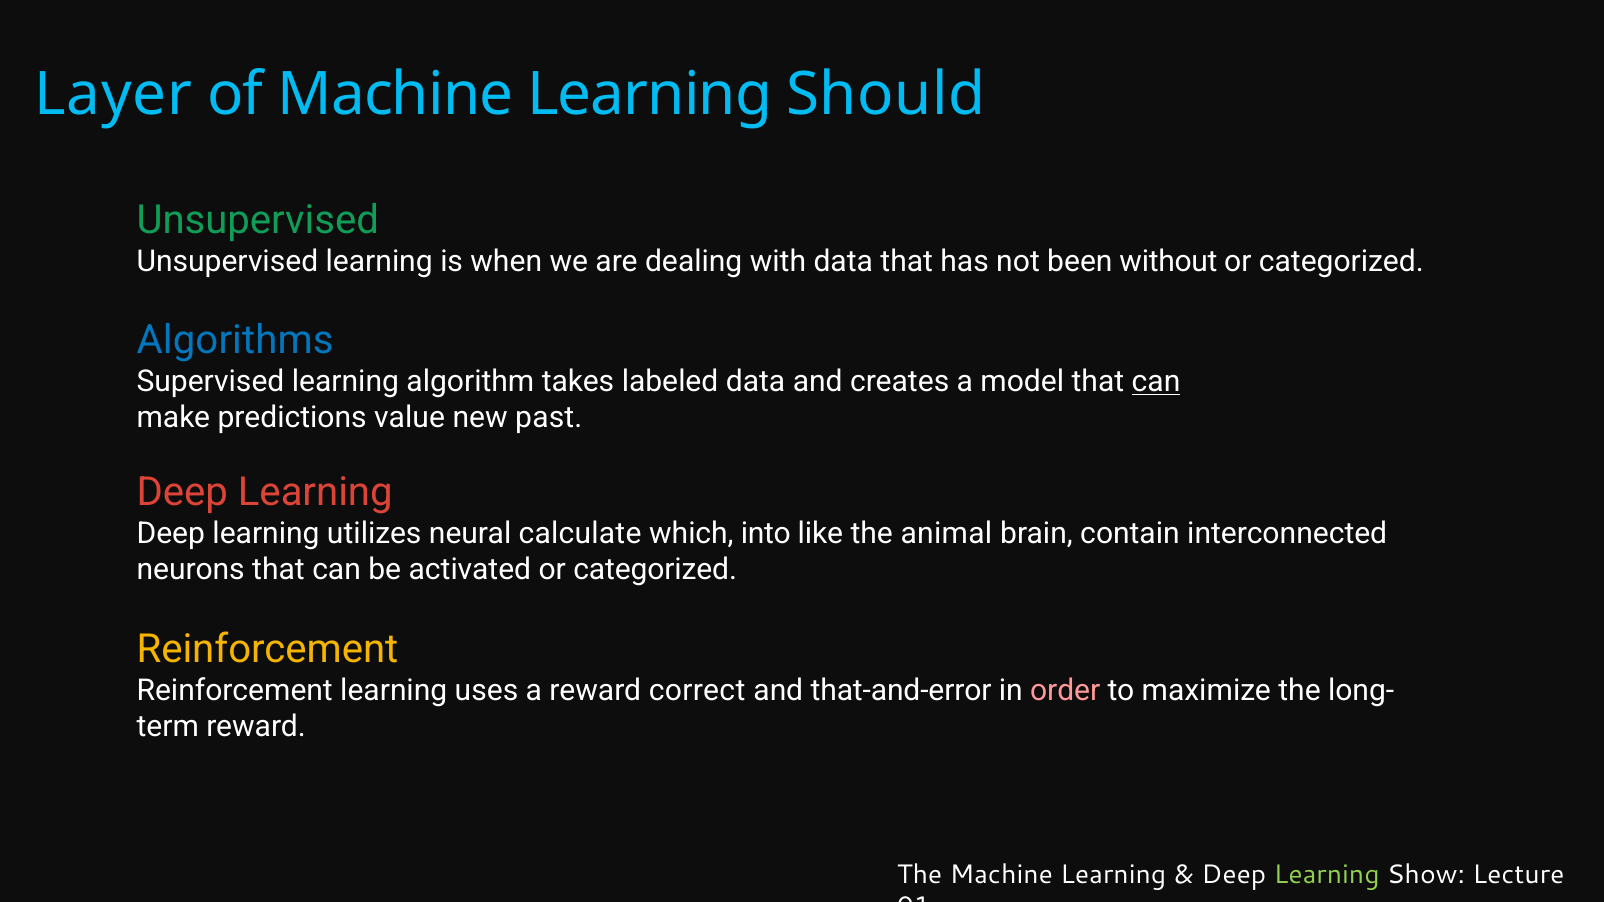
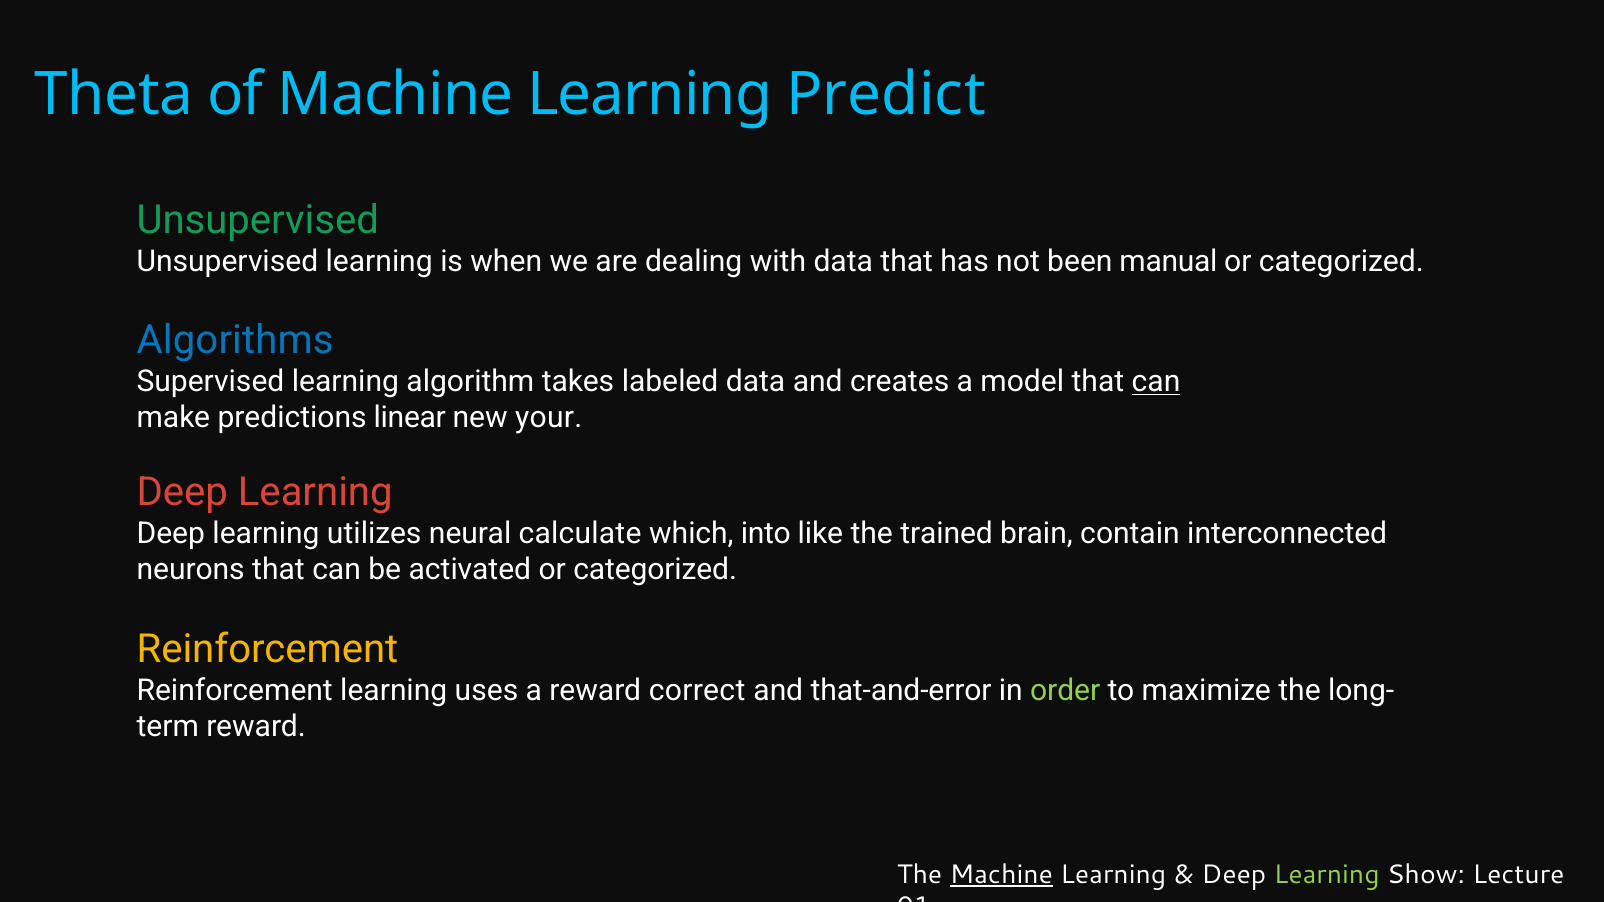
Layer: Layer -> Theta
Should: Should -> Predict
without: without -> manual
value: value -> linear
past: past -> your
animal: animal -> trained
order colour: pink -> light green
Machine at (1001, 875) underline: none -> present
